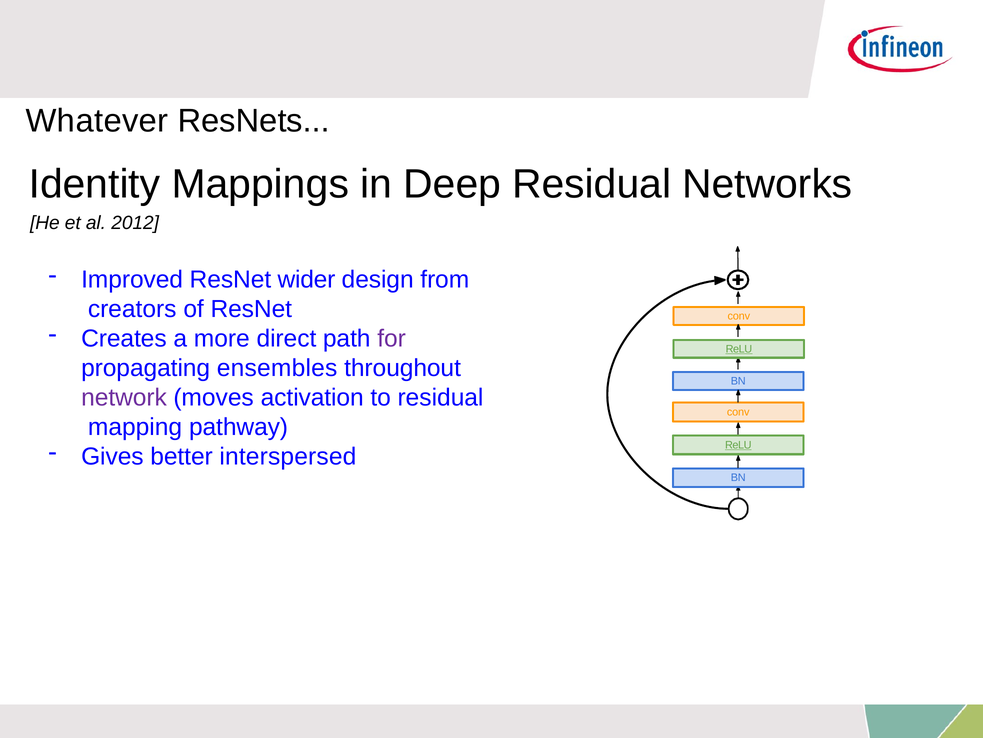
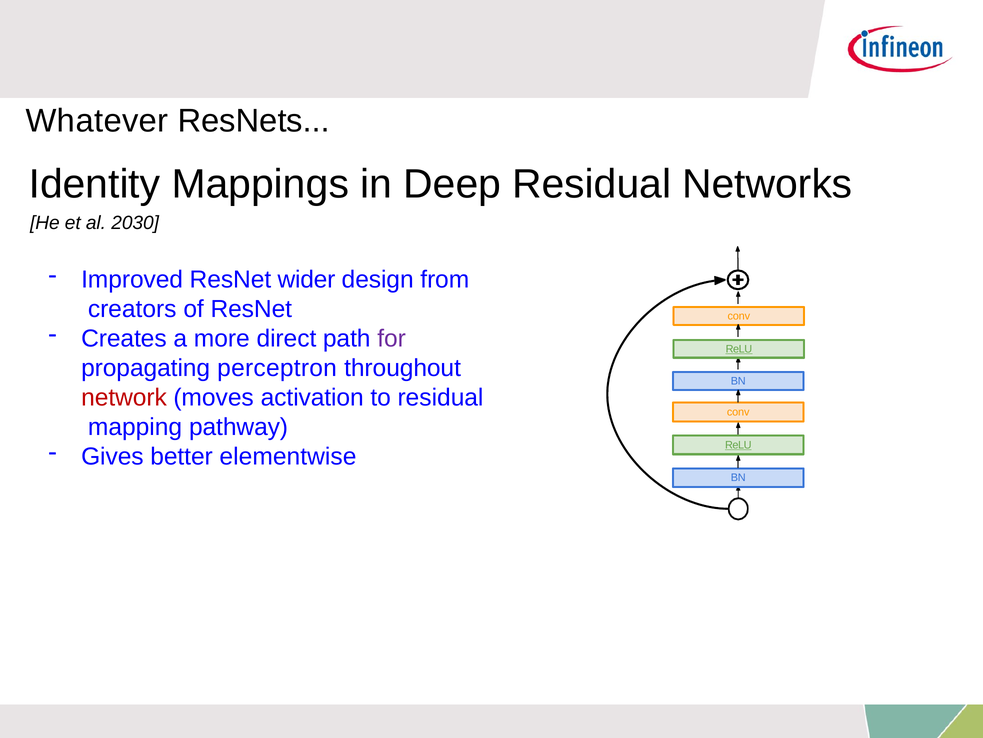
2012: 2012 -> 2030
ensembles: ensembles -> perceptron
network colour: purple -> red
interspersed: interspersed -> elementwise
